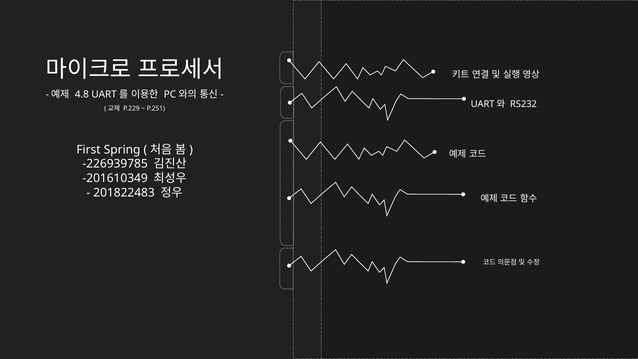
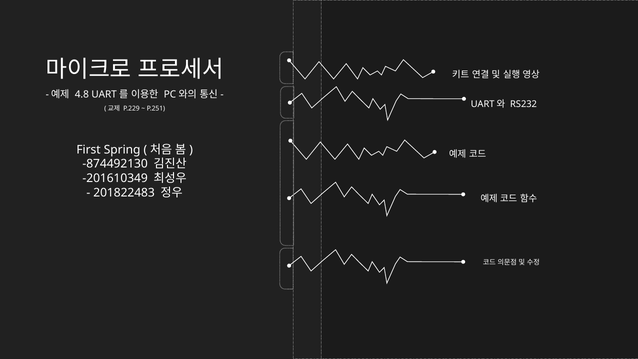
-226939785: -226939785 -> -874492130
